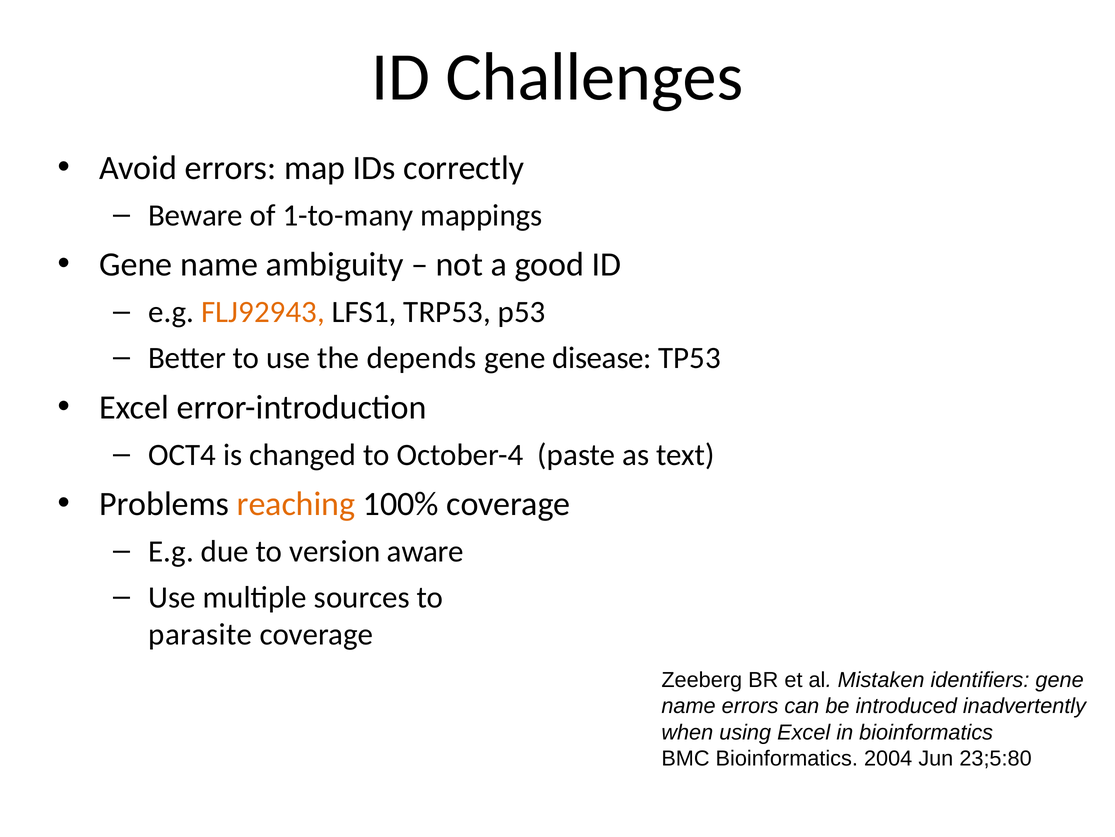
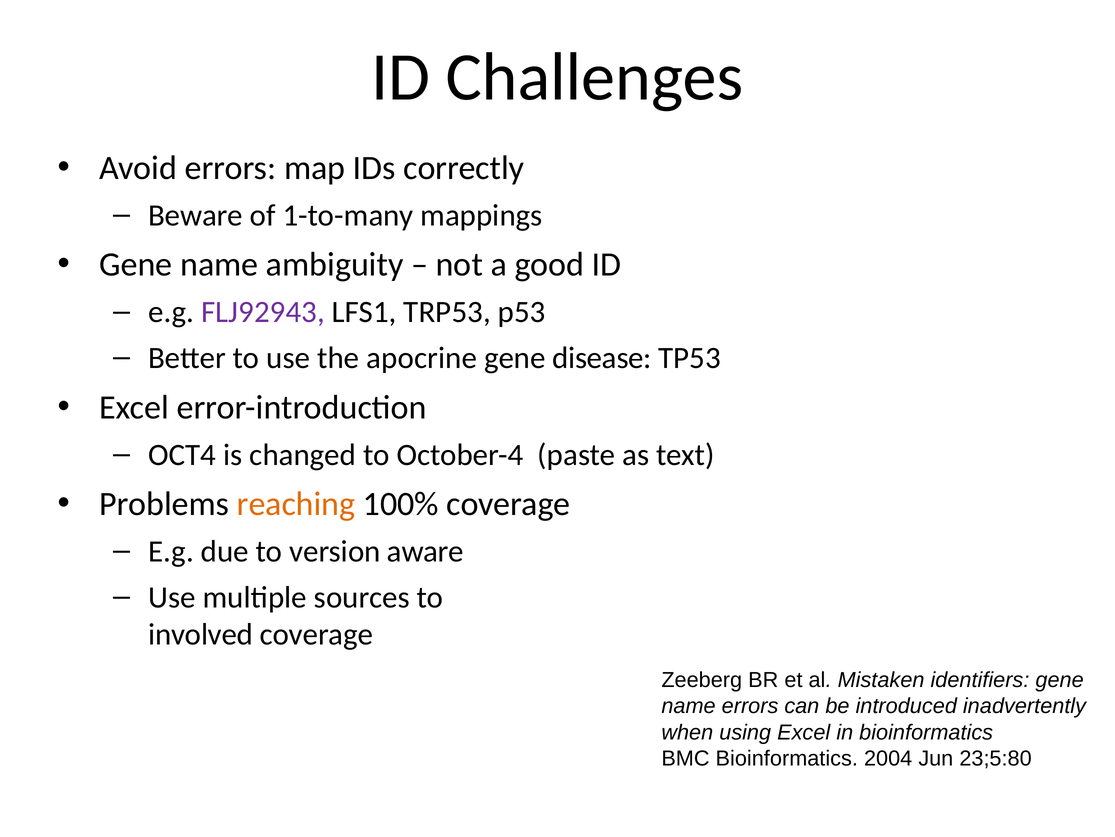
FLJ92943 colour: orange -> purple
depends: depends -> apocrine
parasite: parasite -> involved
